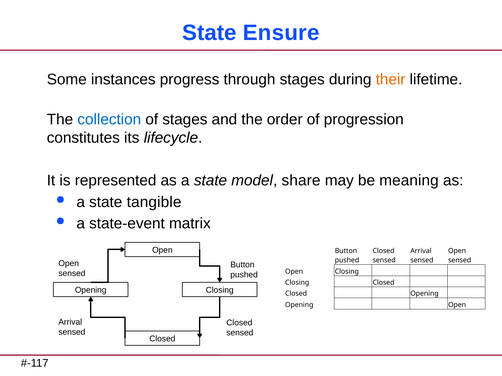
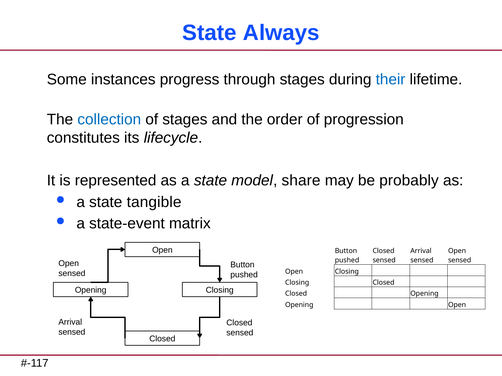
Ensure: Ensure -> Always
their colour: orange -> blue
meaning: meaning -> probably
